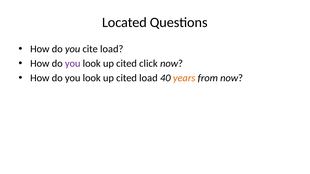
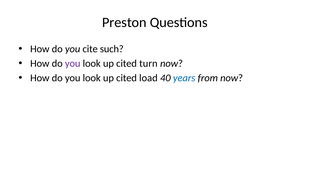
Located: Located -> Preston
cite load: load -> such
click: click -> turn
years colour: orange -> blue
